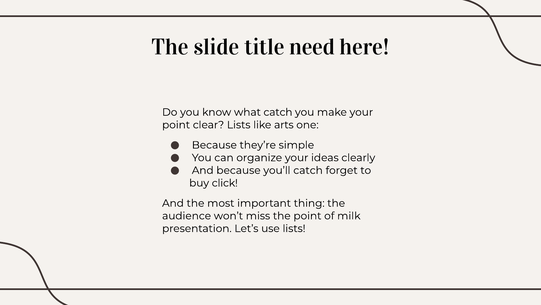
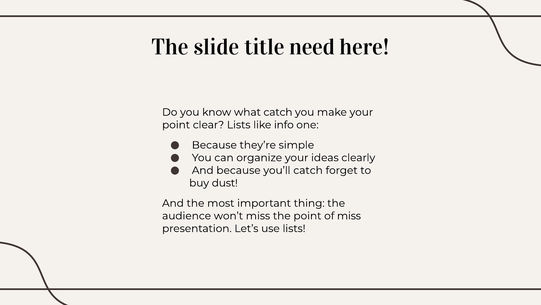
arts: arts -> info
click: click -> dust
of milk: milk -> miss
